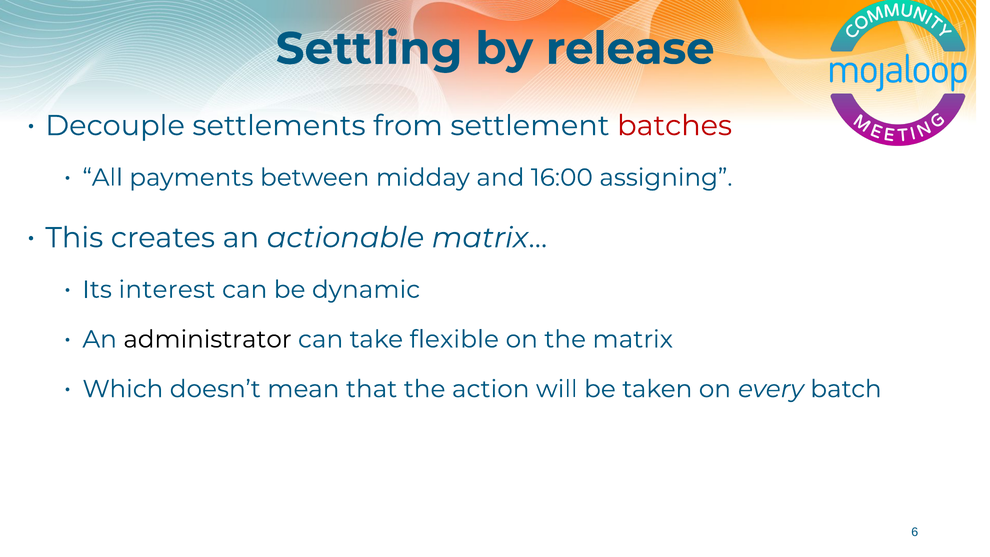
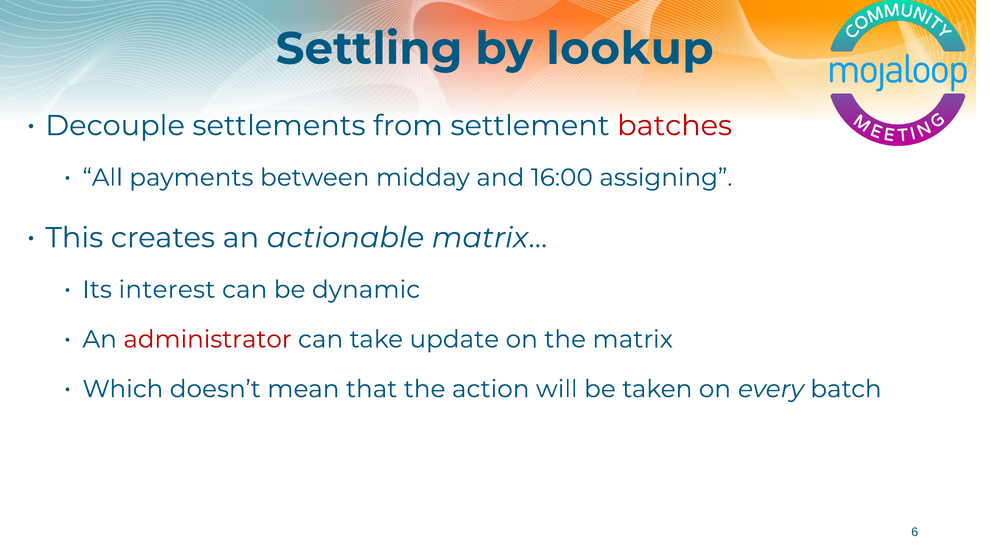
release: release -> lookup
administrator colour: black -> red
flexible: flexible -> update
